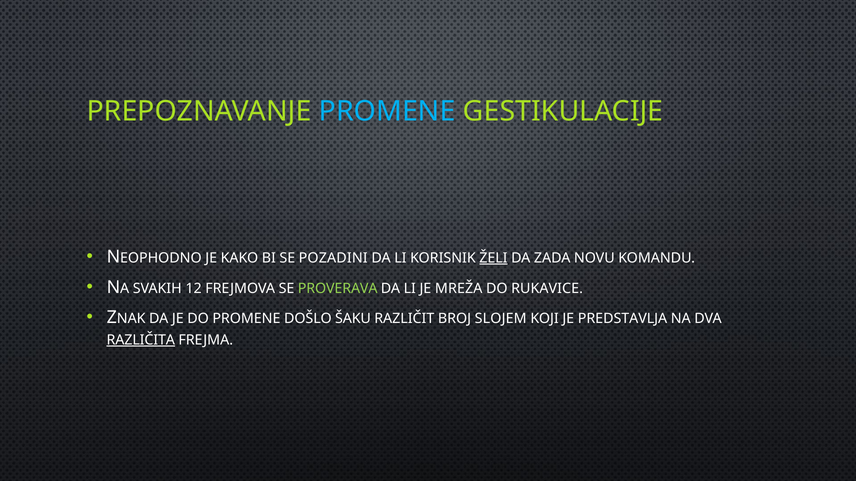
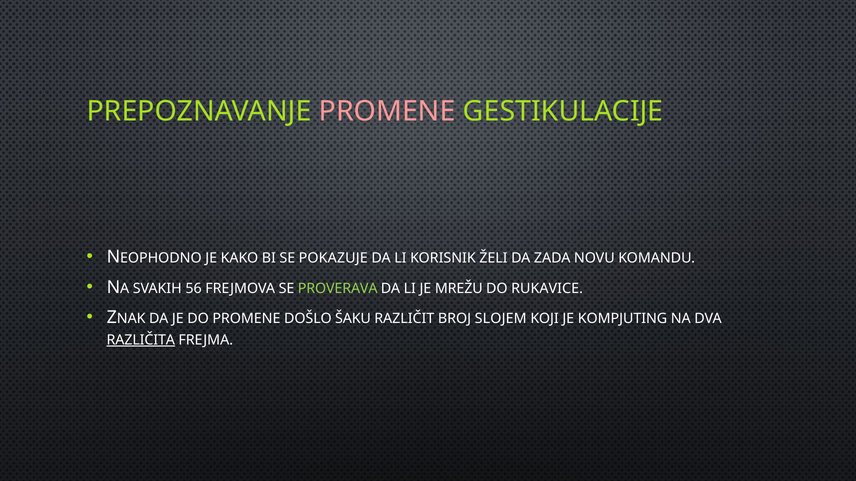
PROMENE at (387, 112) colour: light blue -> pink
POZADINI: POZADINI -> POKAZUJE
ŽELI underline: present -> none
12: 12 -> 56
MREŽA: MREŽA -> MREŽU
PREDSTAVLJA: PREDSTAVLJA -> KOMPJUTING
